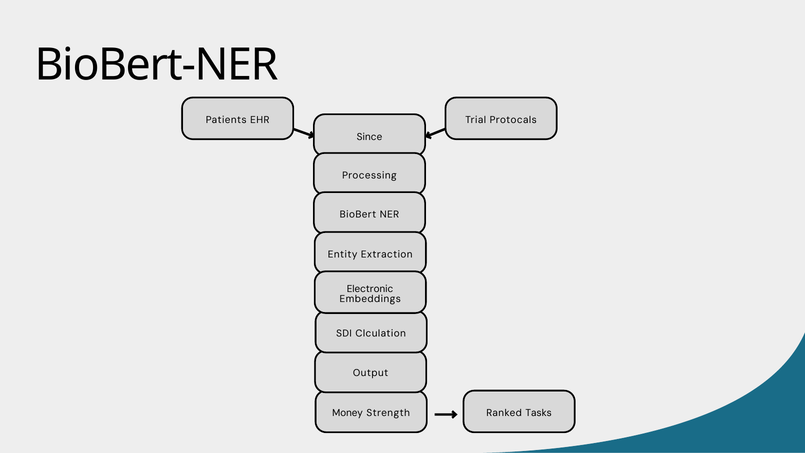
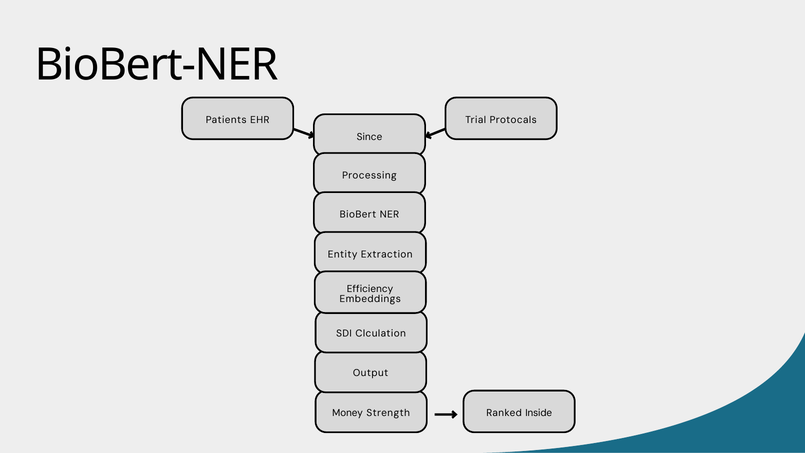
Electronic: Electronic -> Efficiency
Tasks: Tasks -> Inside
